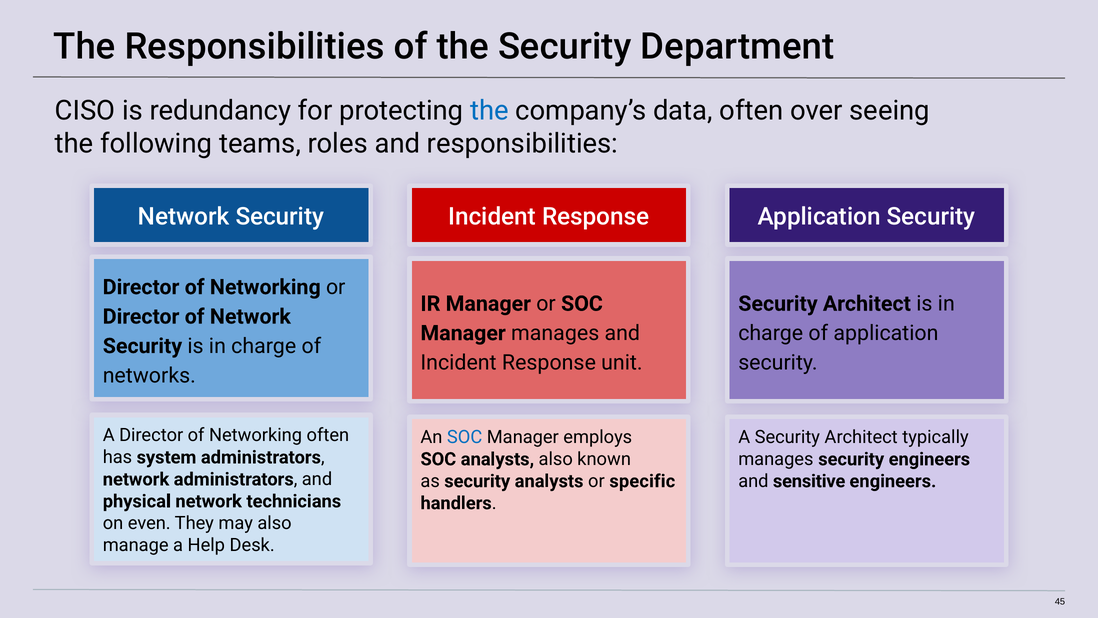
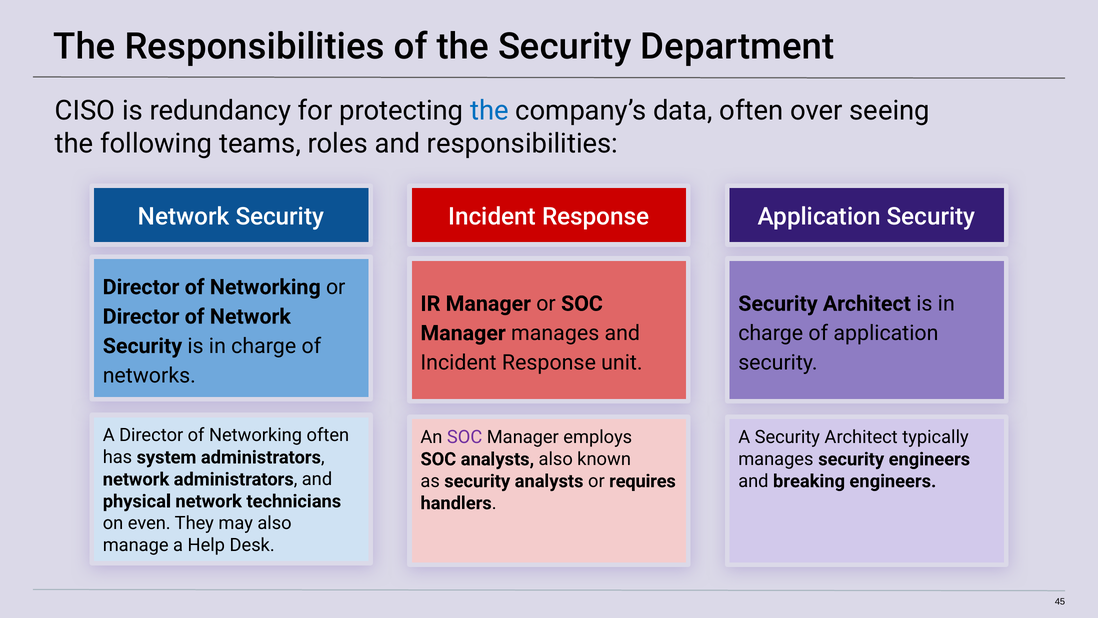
SOC at (465, 437) colour: blue -> purple
specific: specific -> requires
sensitive: sensitive -> breaking
